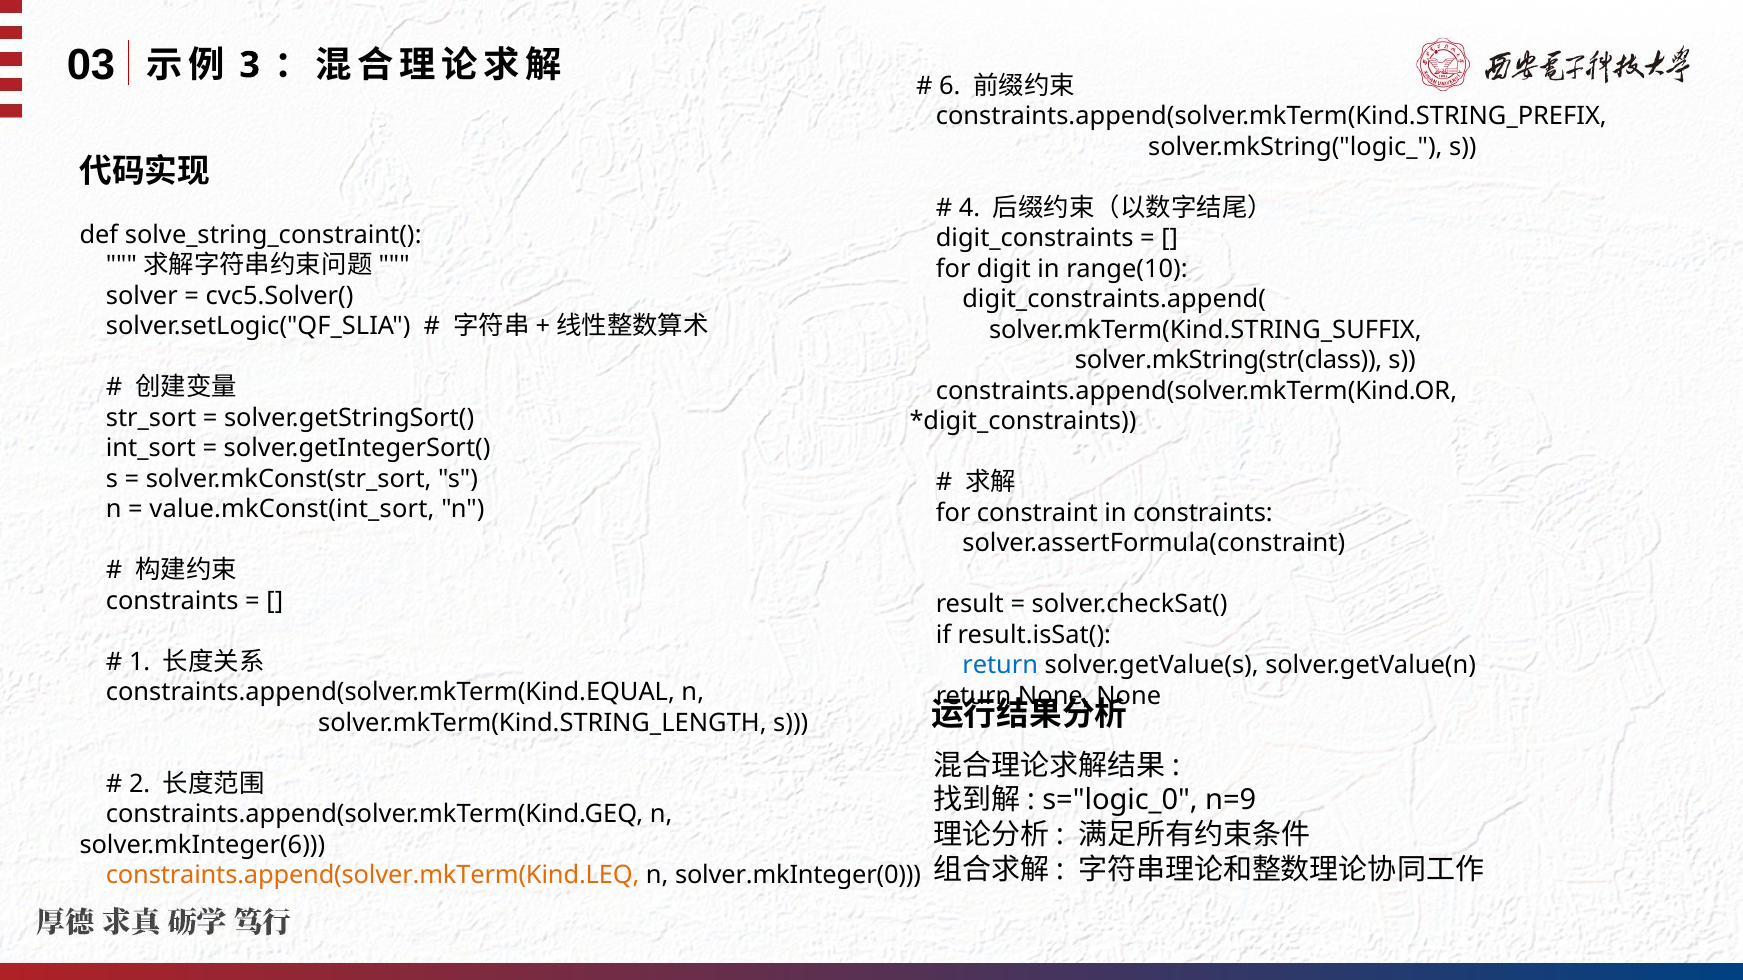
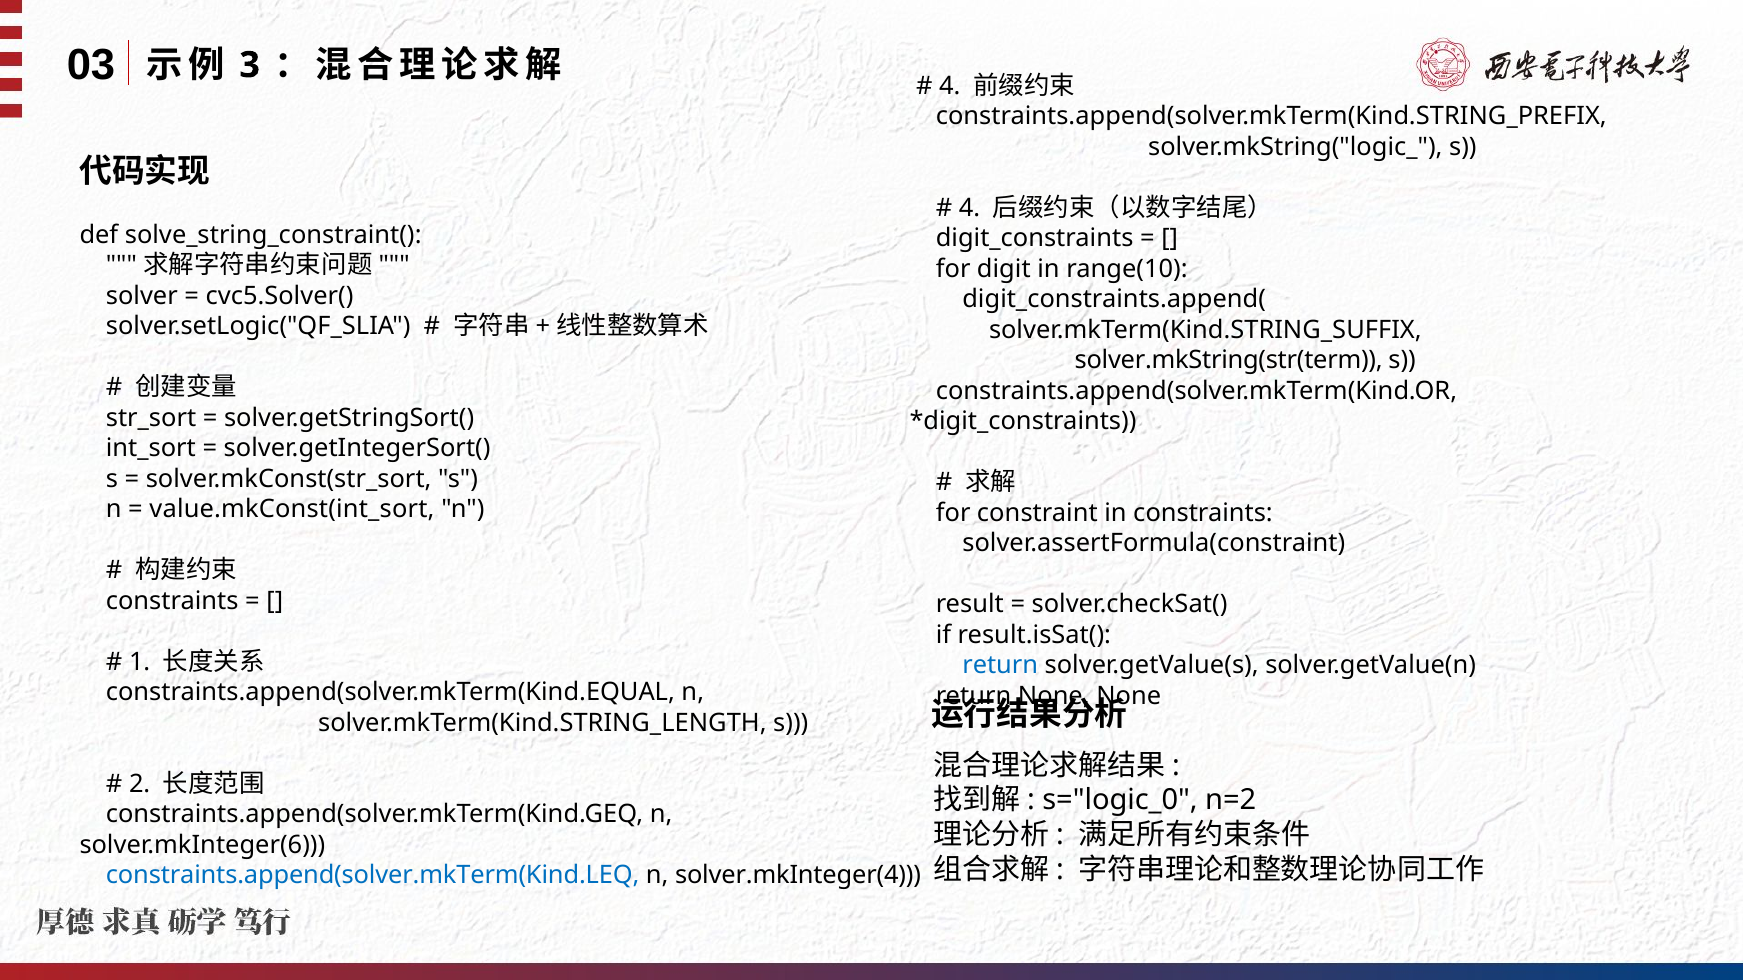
6 at (950, 86): 6 -> 4
solver.mkString(str(class: solver.mkString(str(class -> solver.mkString(str(term
n=9: n=9 -> n=2
constraints.append(solver.mkTerm(Kind.LEQ colour: orange -> blue
solver.mkInteger(0: solver.mkInteger(0 -> solver.mkInteger(4
